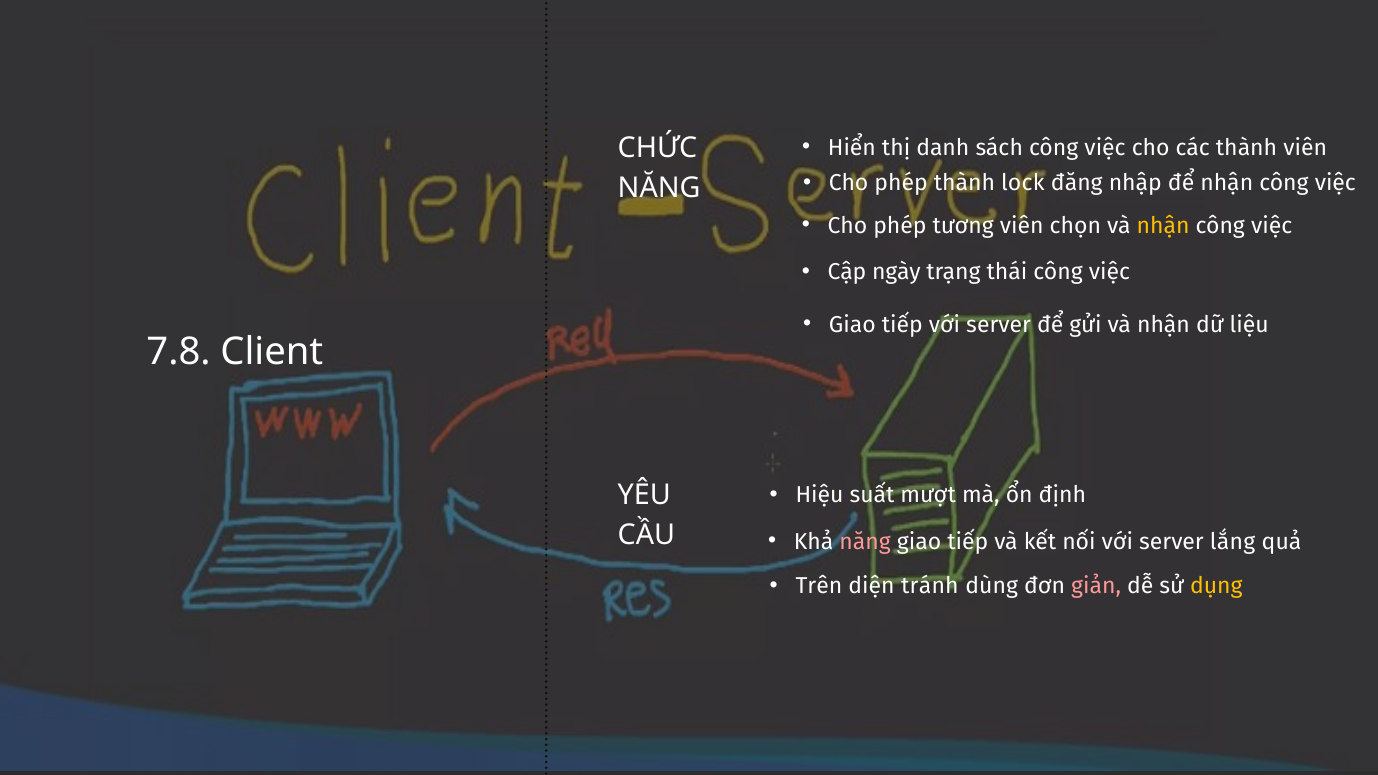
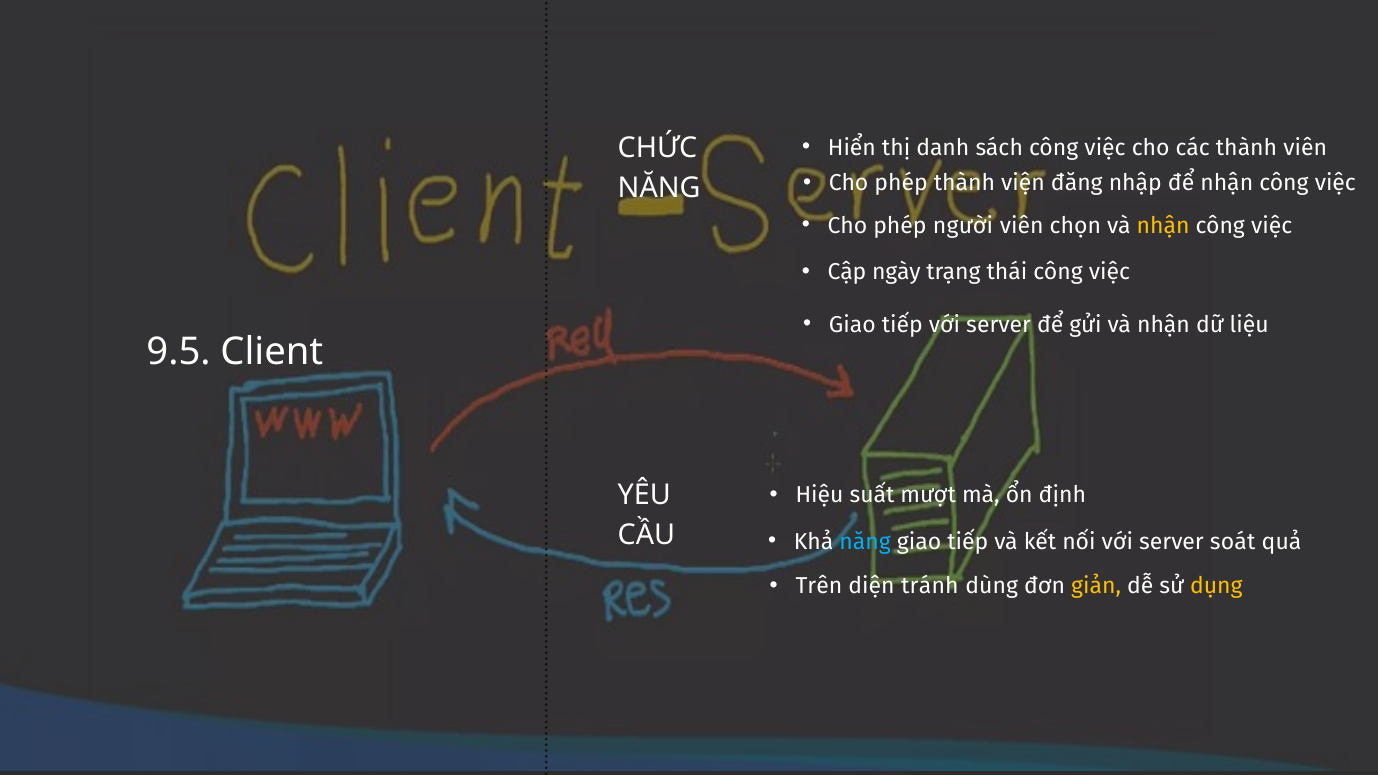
lock: lock -> viện
tương: tương -> người
7.8: 7.8 -> 9.5
năng at (865, 542) colour: pink -> light blue
lắng: lắng -> soát
giản colour: pink -> yellow
